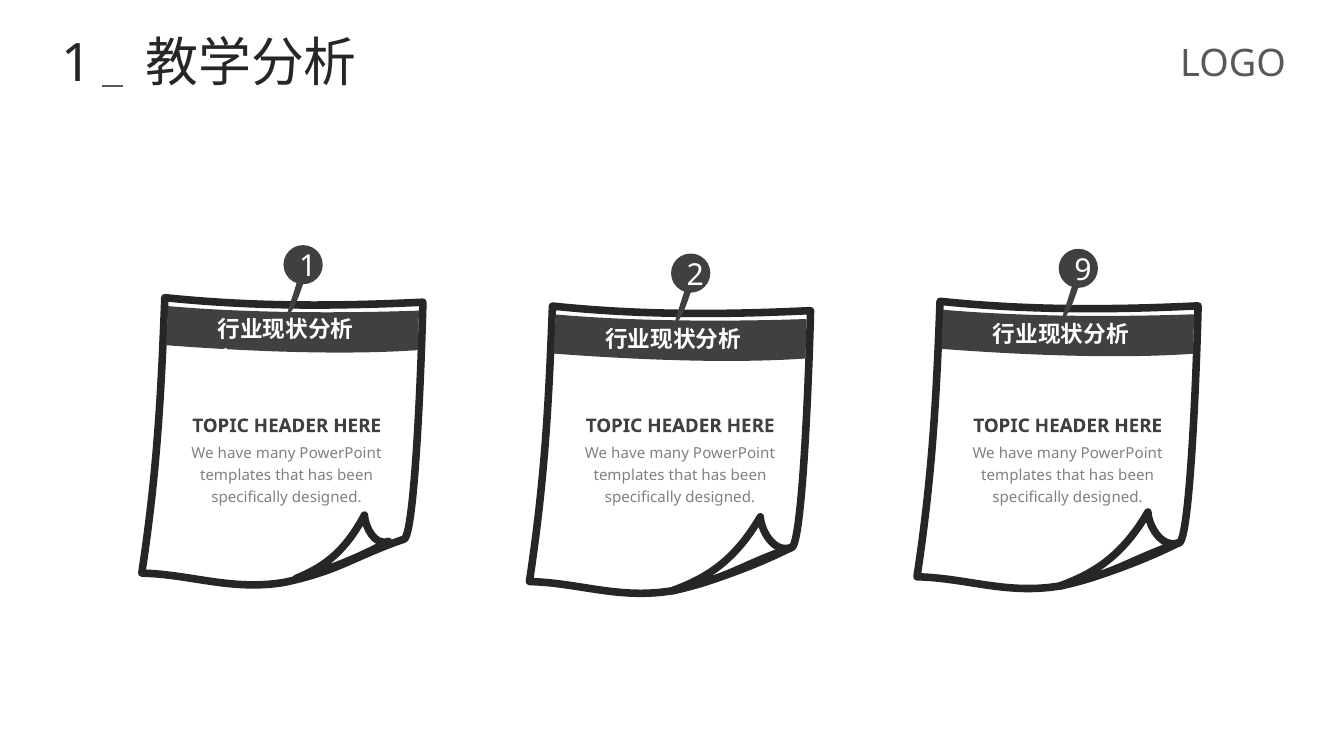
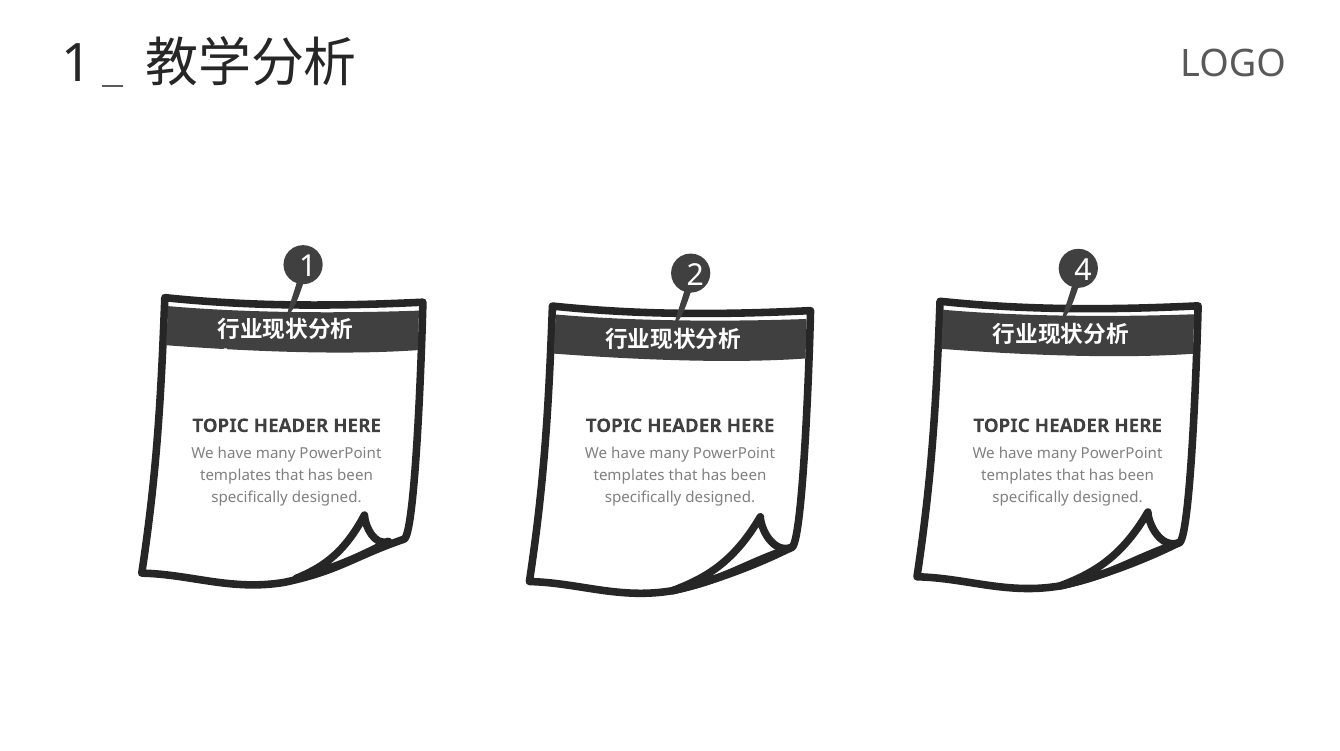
9: 9 -> 4
